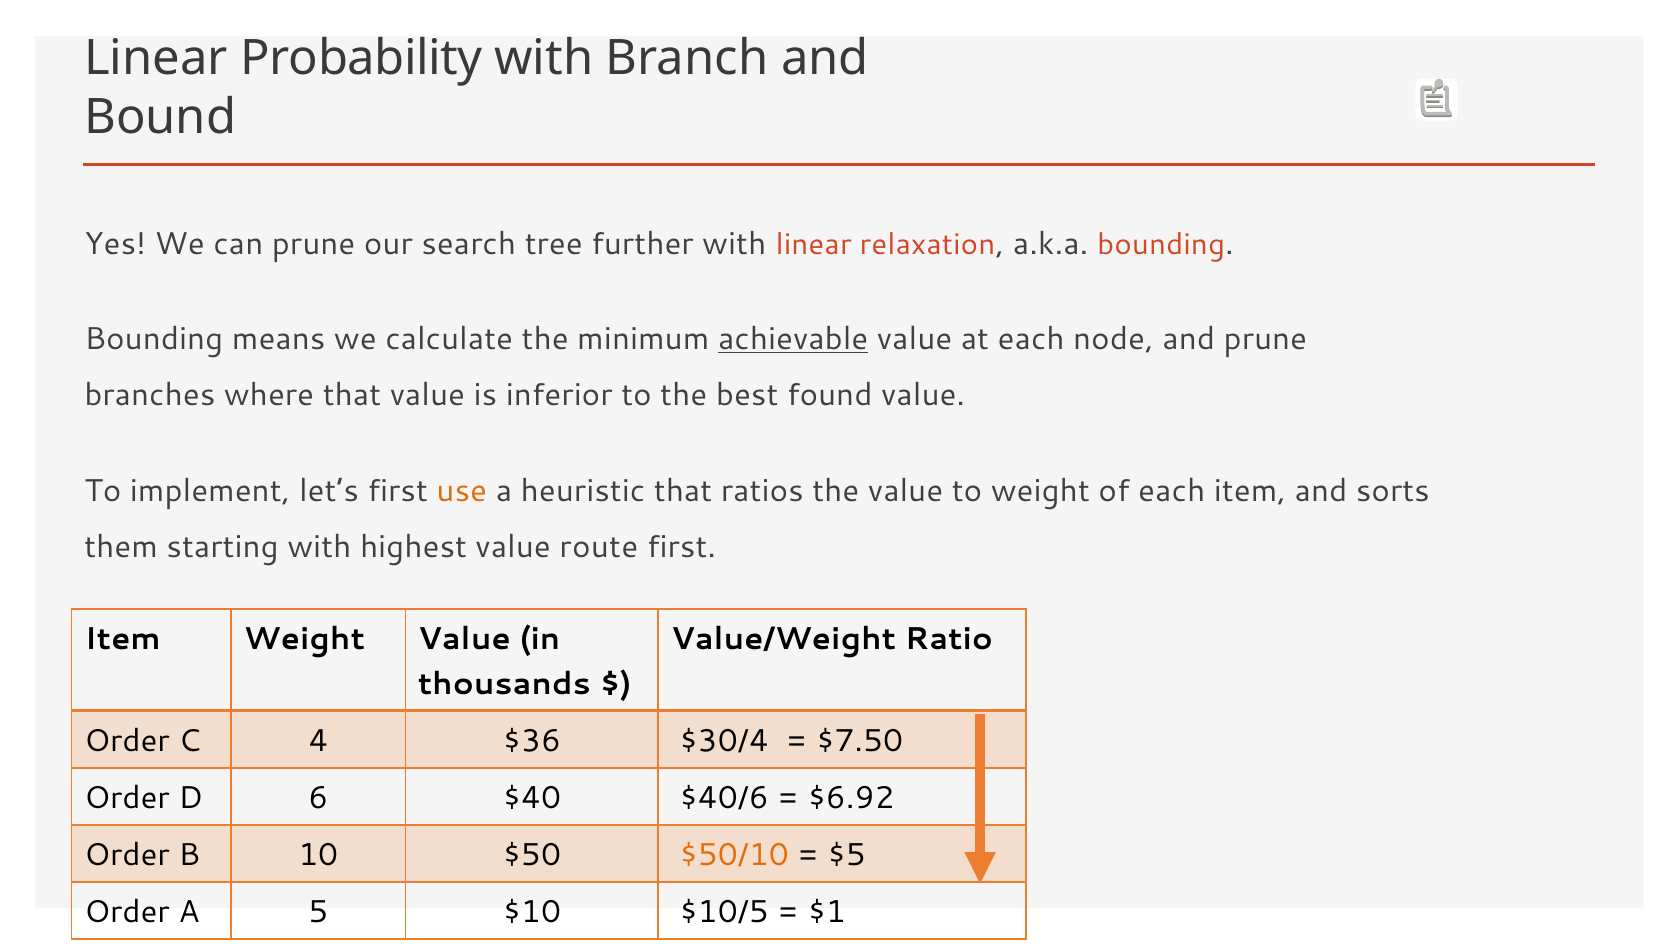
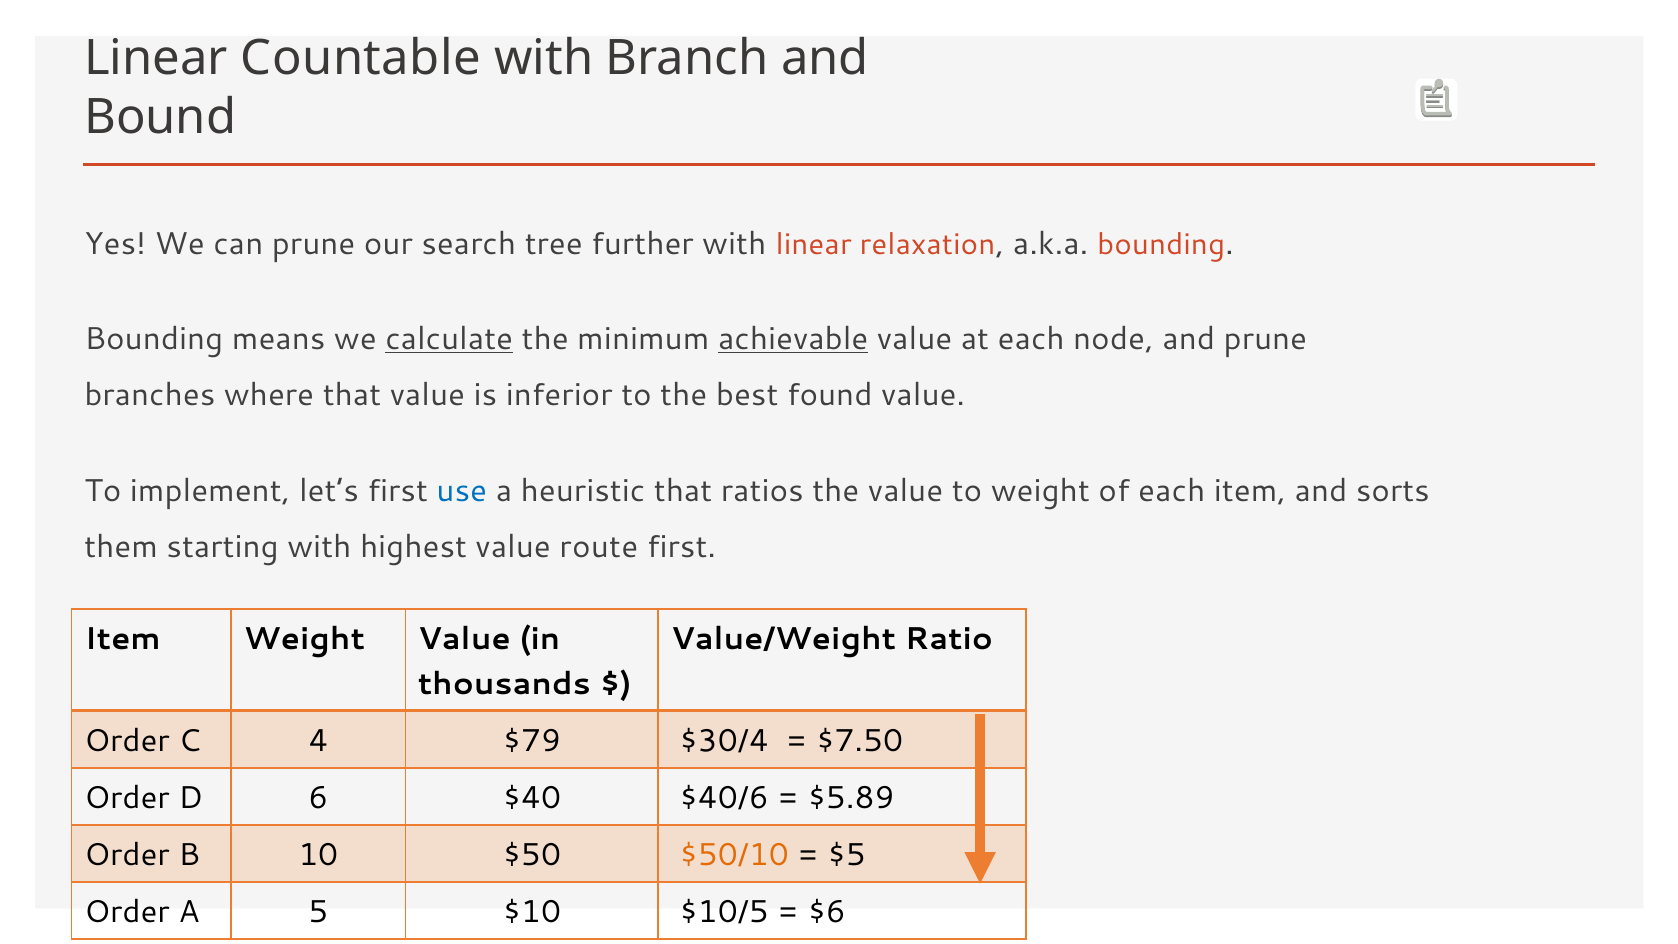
Probability: Probability -> Countable
calculate underline: none -> present
use colour: orange -> blue
$36: $36 -> $79
$6.92: $6.92 -> $5.89
$1: $1 -> $6
